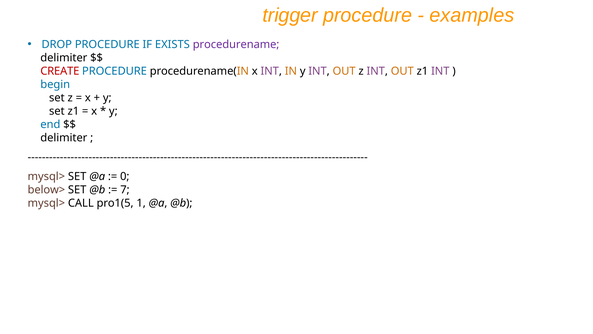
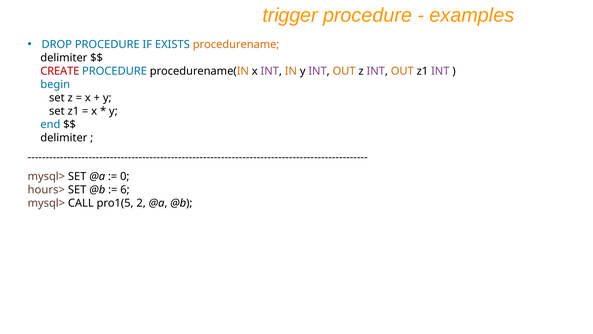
procedurename colour: purple -> orange
below>: below> -> hours>
7: 7 -> 6
1: 1 -> 2
